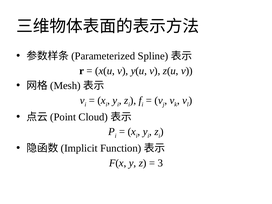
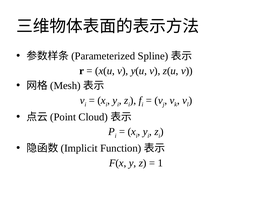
3: 3 -> 1
